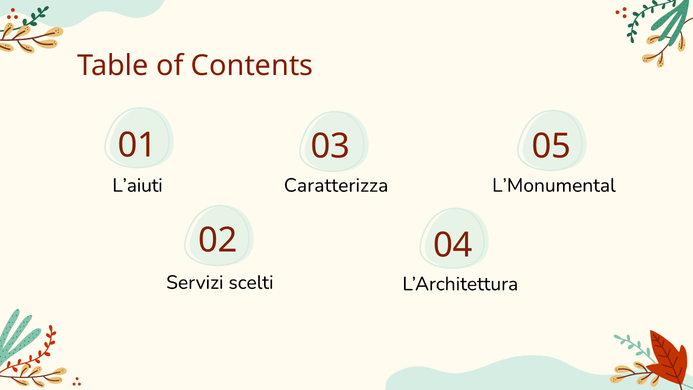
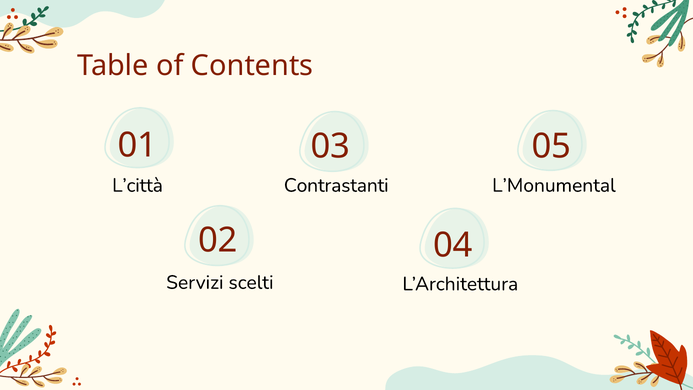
L’aiuti: L’aiuti -> L’città
Caratterizza: Caratterizza -> Contrastanti
